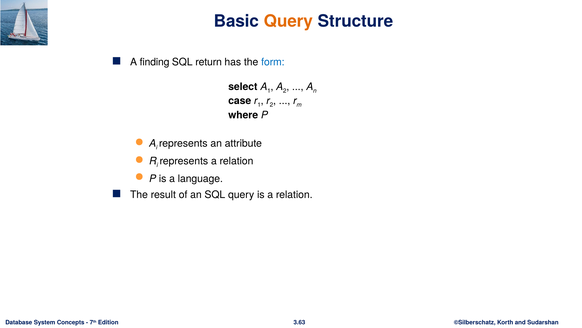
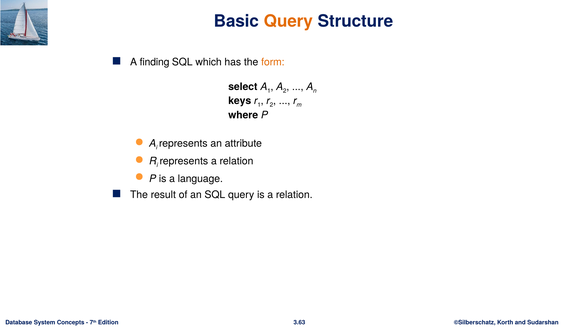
return: return -> which
form colour: blue -> orange
case: case -> keys
